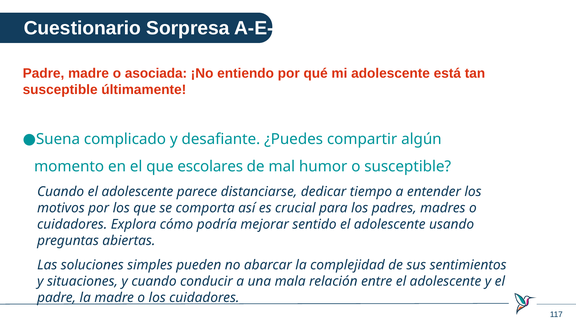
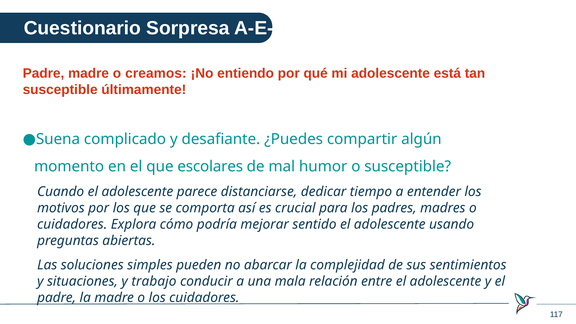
asociada: asociada -> creamos
y cuando: cuando -> trabajo
